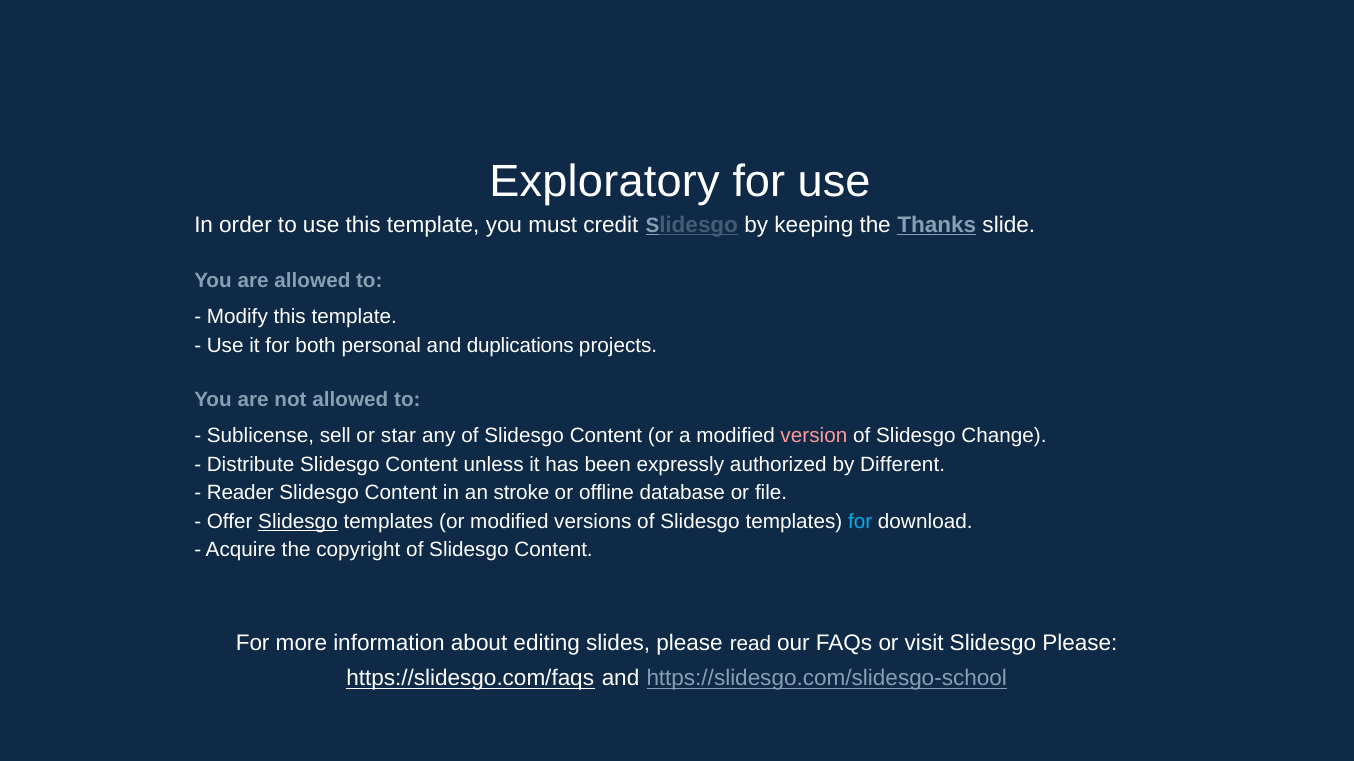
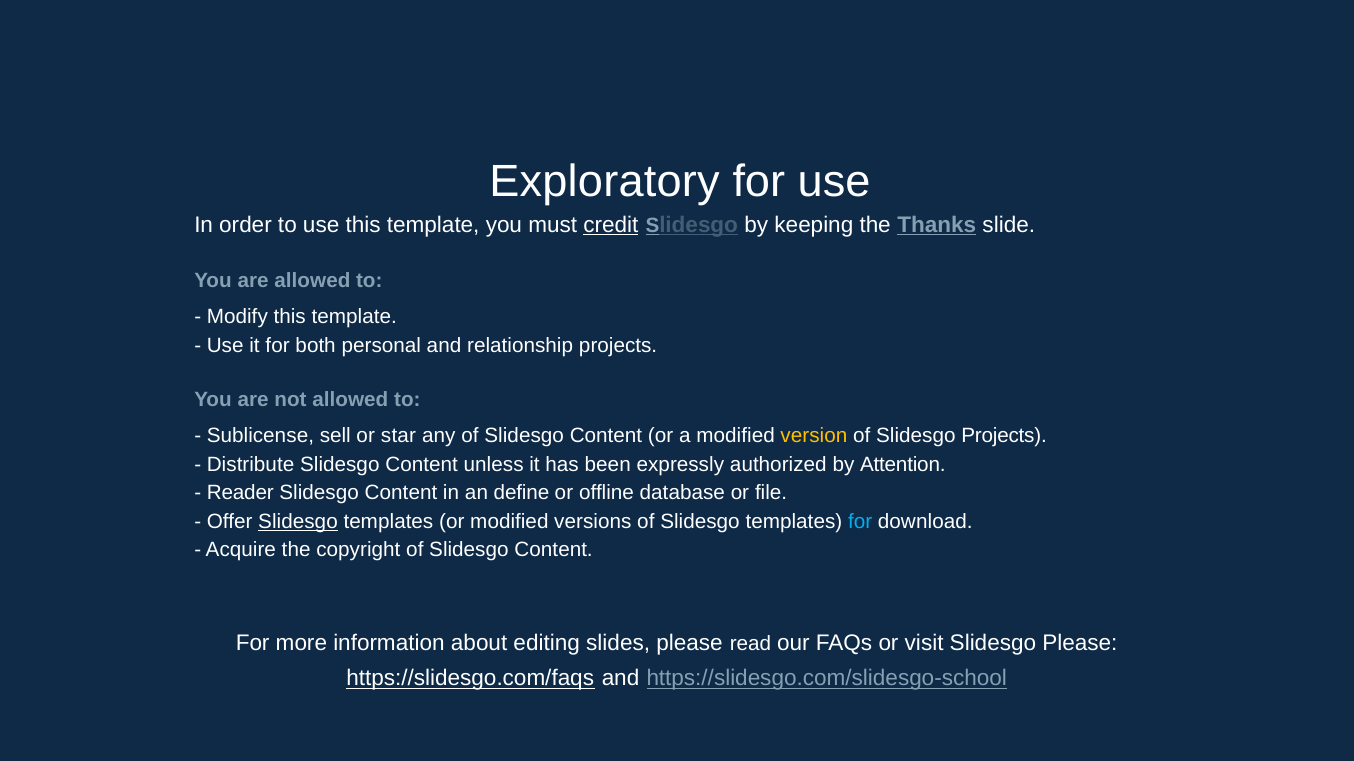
credit underline: none -> present
duplications: duplications -> relationship
version colour: pink -> yellow
Slidesgo Change: Change -> Projects
Different: Different -> Attention
stroke: stroke -> define
